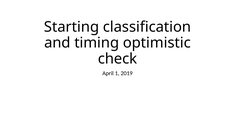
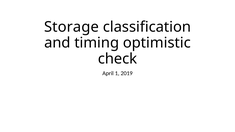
Starting: Starting -> Storage
